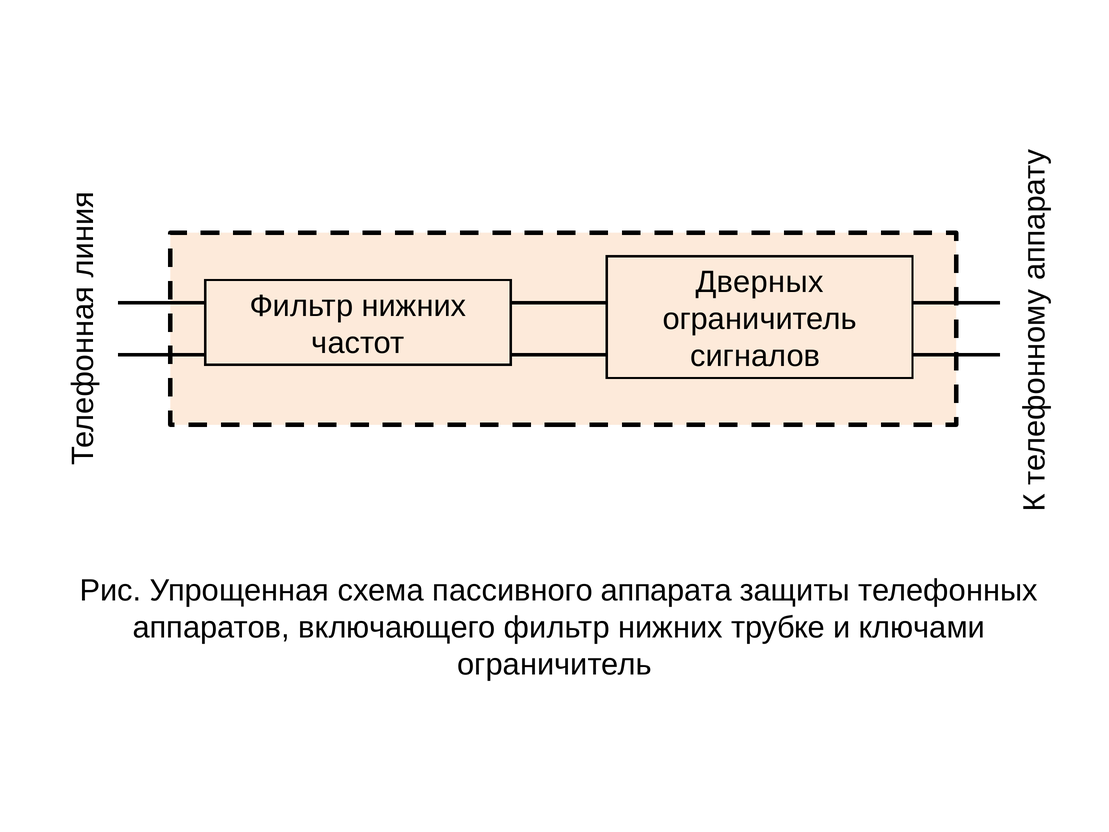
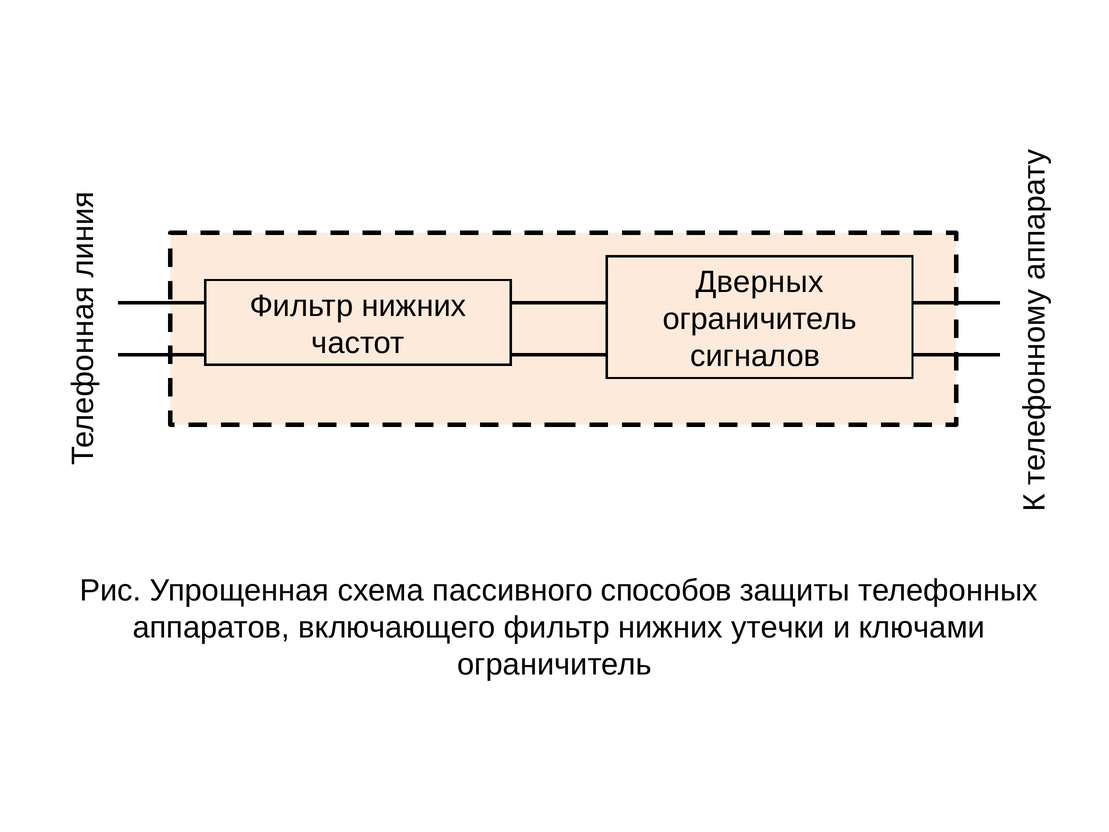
аппарата: аппарата -> способов
трубке: трубке -> утечки
